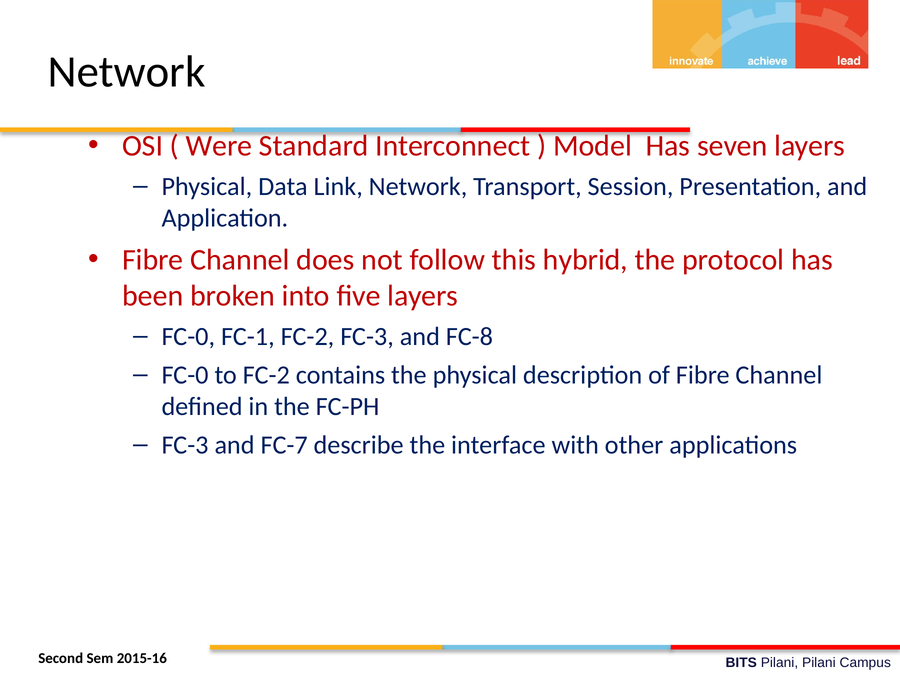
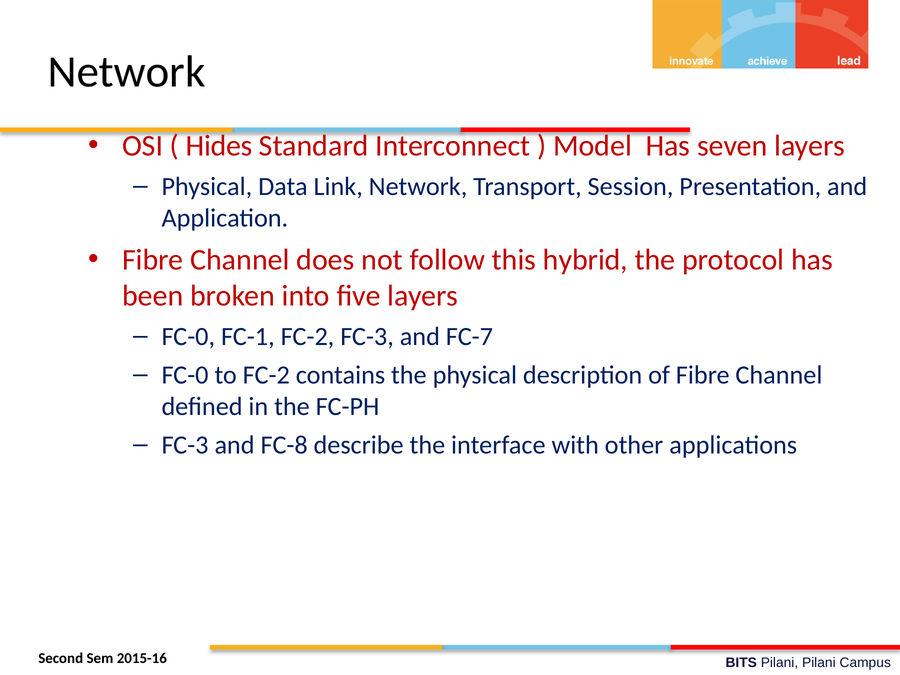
Were: Were -> Hides
FC-8: FC-8 -> FC-7
FC-7: FC-7 -> FC-8
